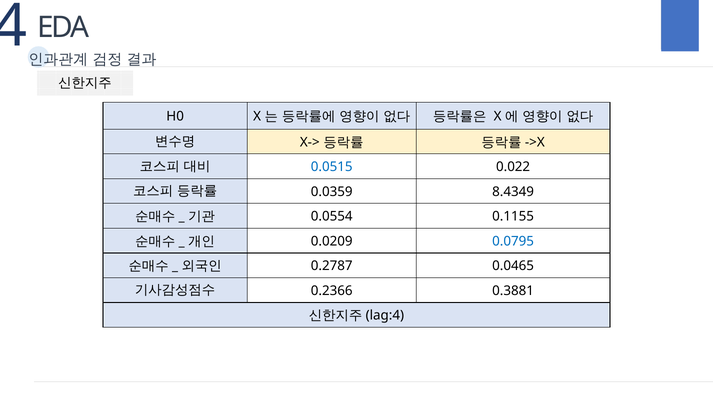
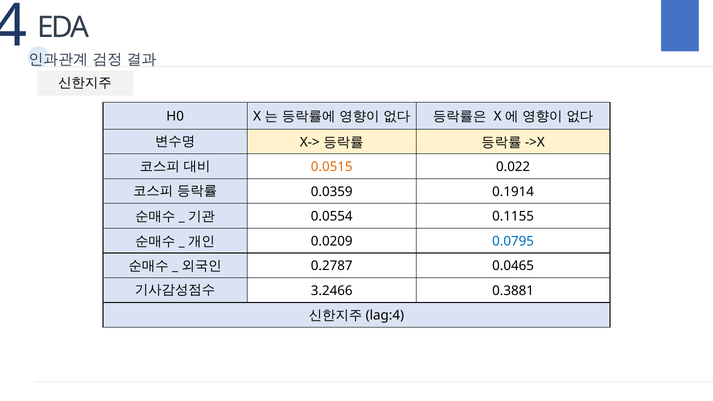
0.0515 colour: blue -> orange
8.4349: 8.4349 -> 0.1914
0.2366: 0.2366 -> 3.2466
